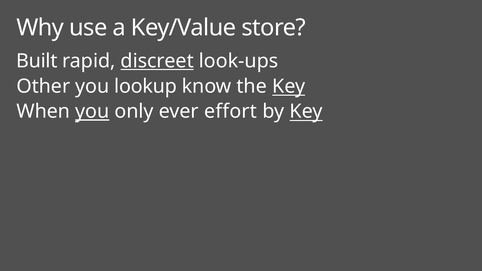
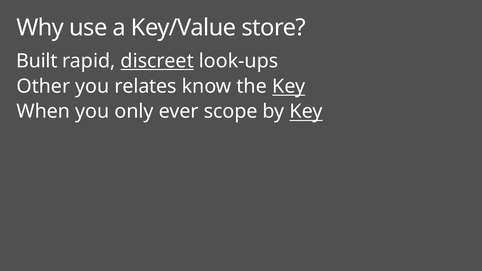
lookup: lookup -> relates
you at (92, 112) underline: present -> none
effort: effort -> scope
